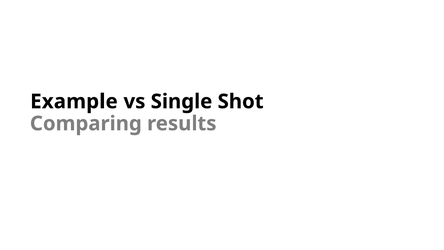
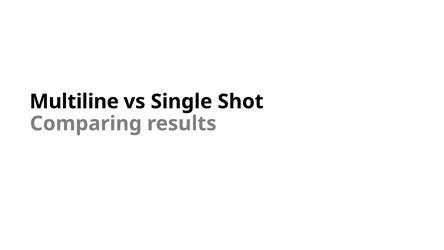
Example: Example -> Multiline
